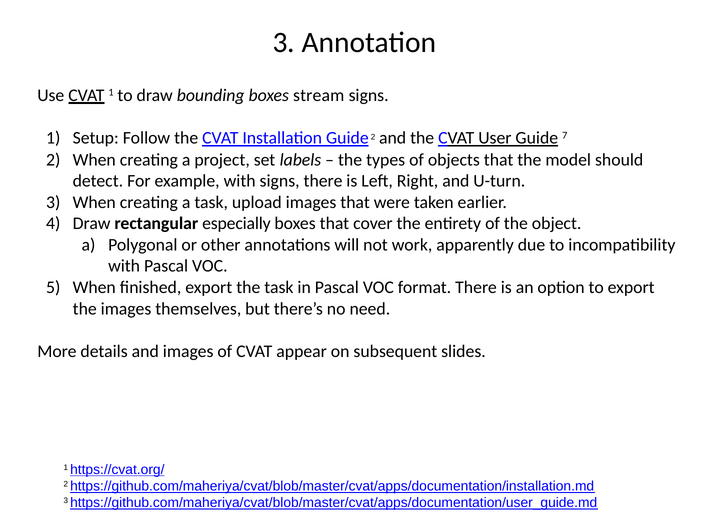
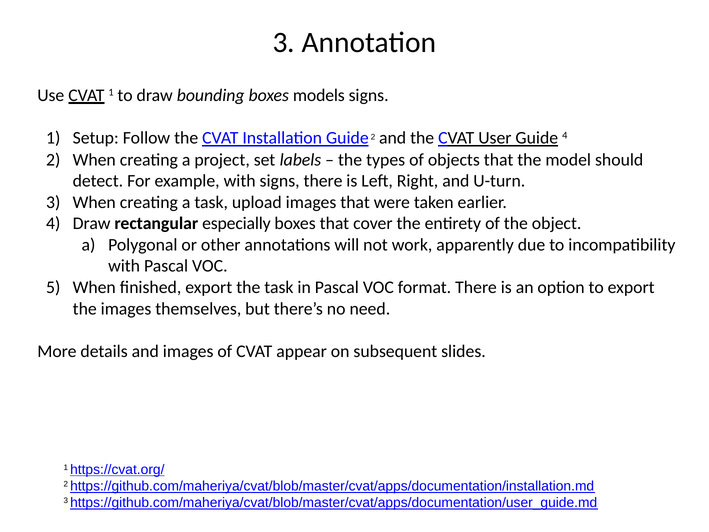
stream: stream -> models
Guide 7: 7 -> 4
